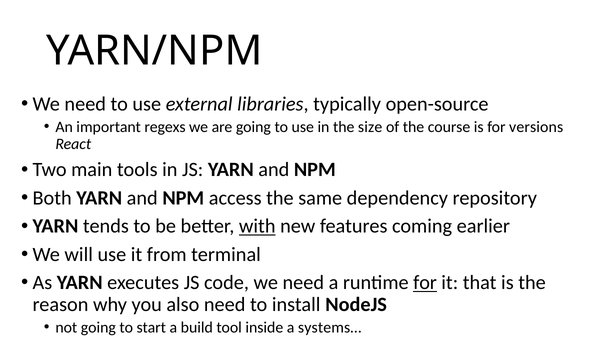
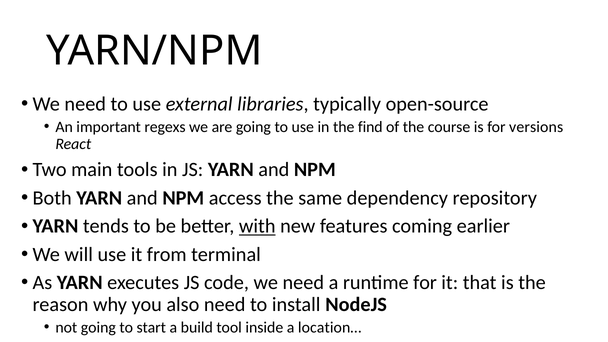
size: size -> find
for at (425, 283) underline: present -> none
systems…: systems… -> location…
